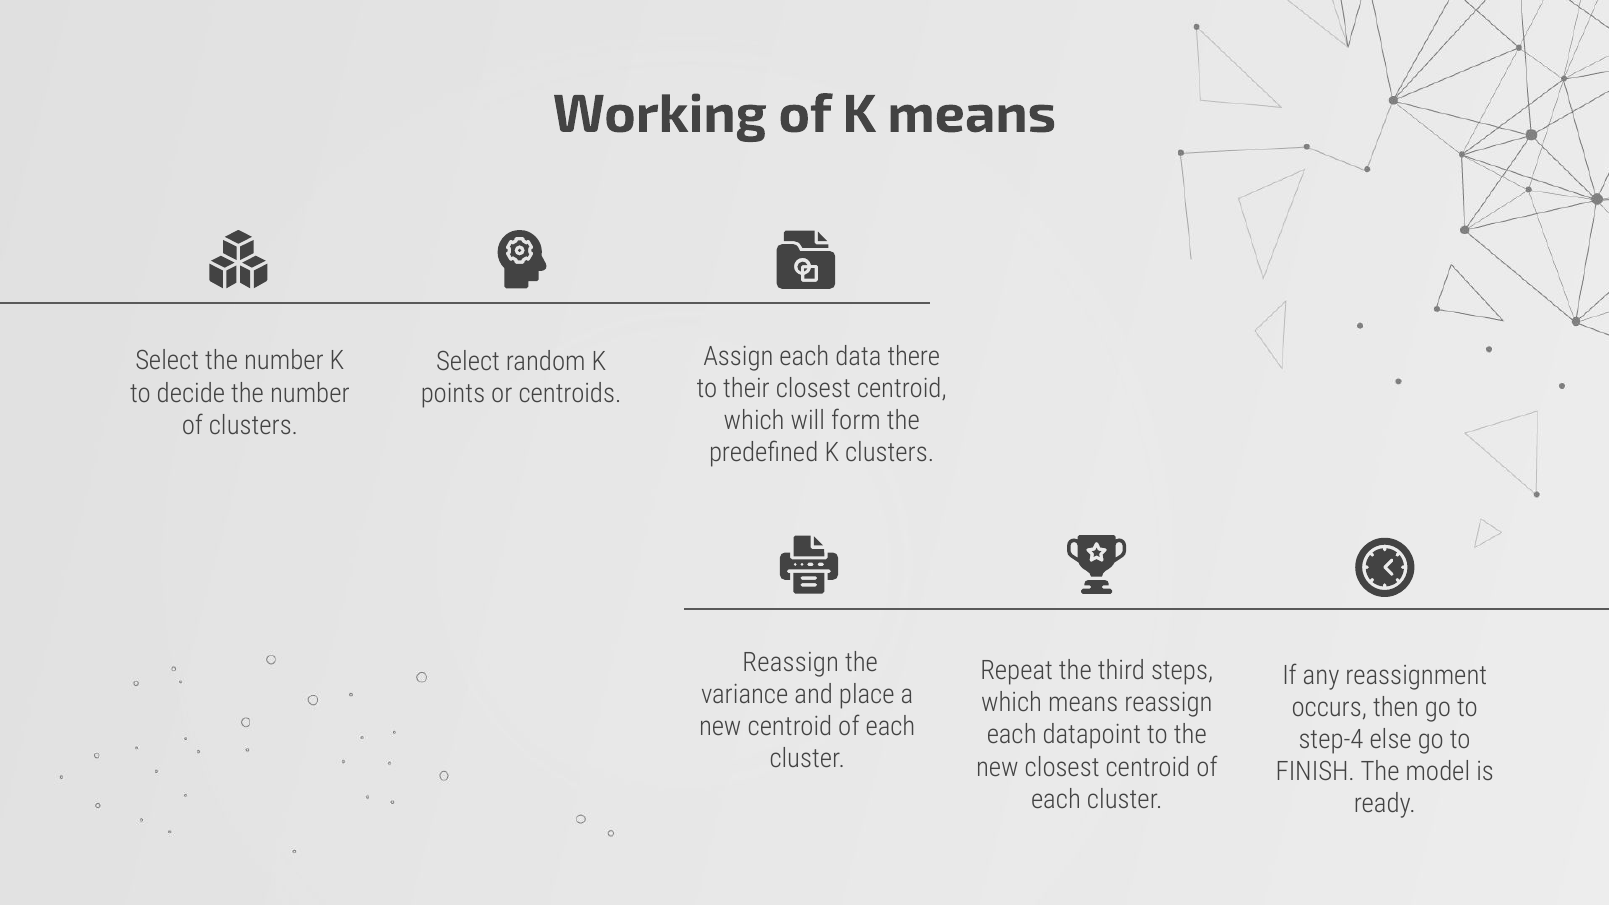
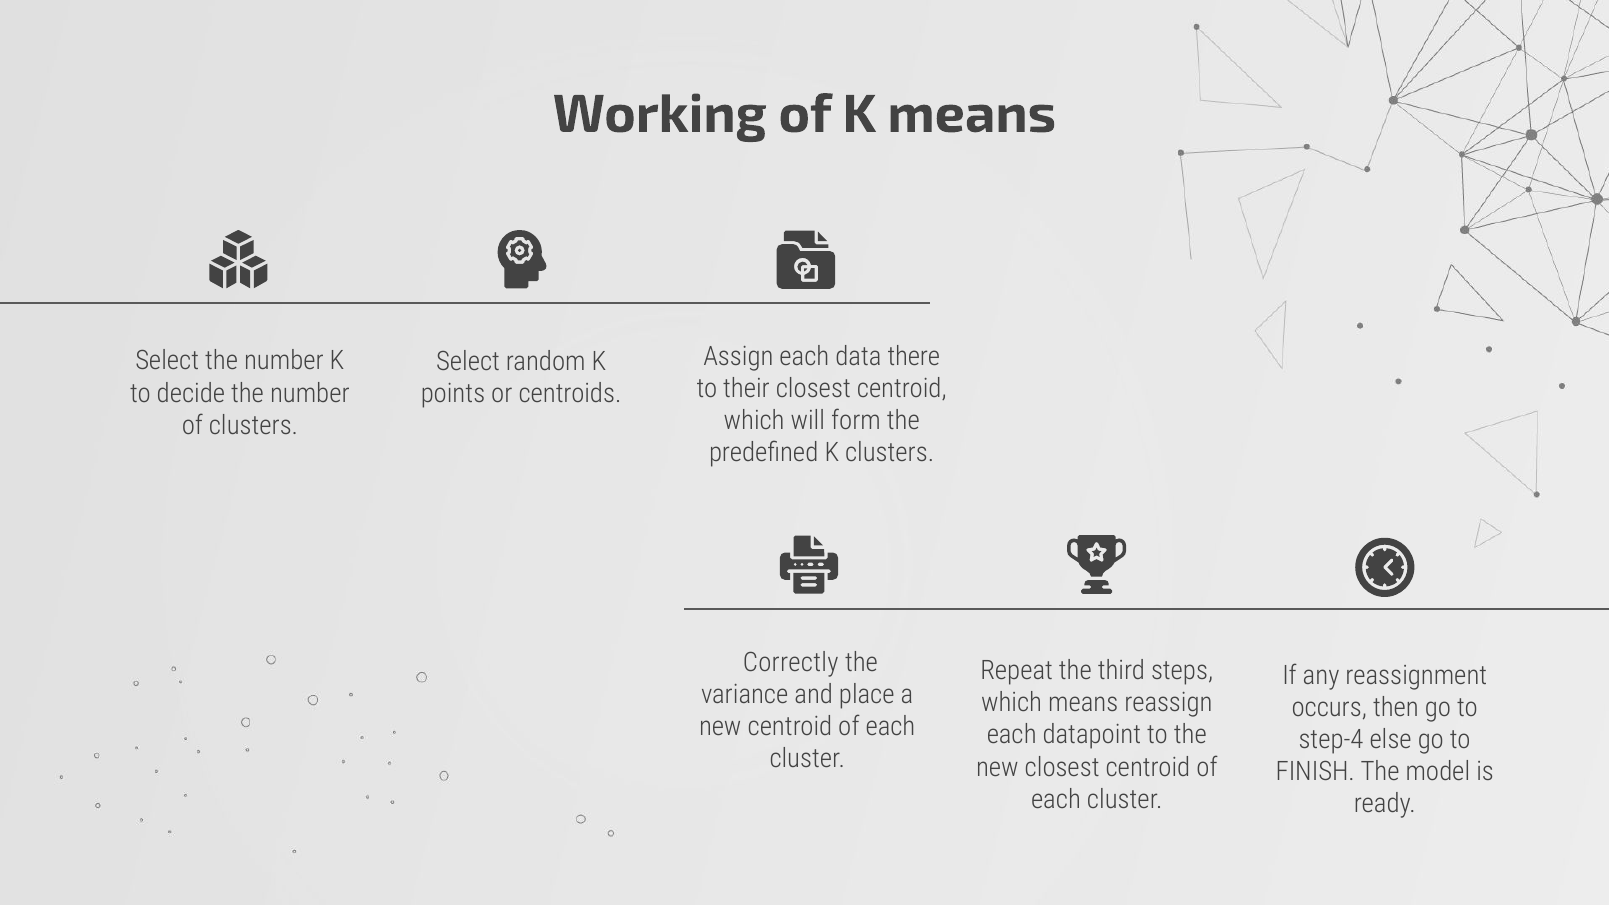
Reassign at (791, 663): Reassign -> Correctly
